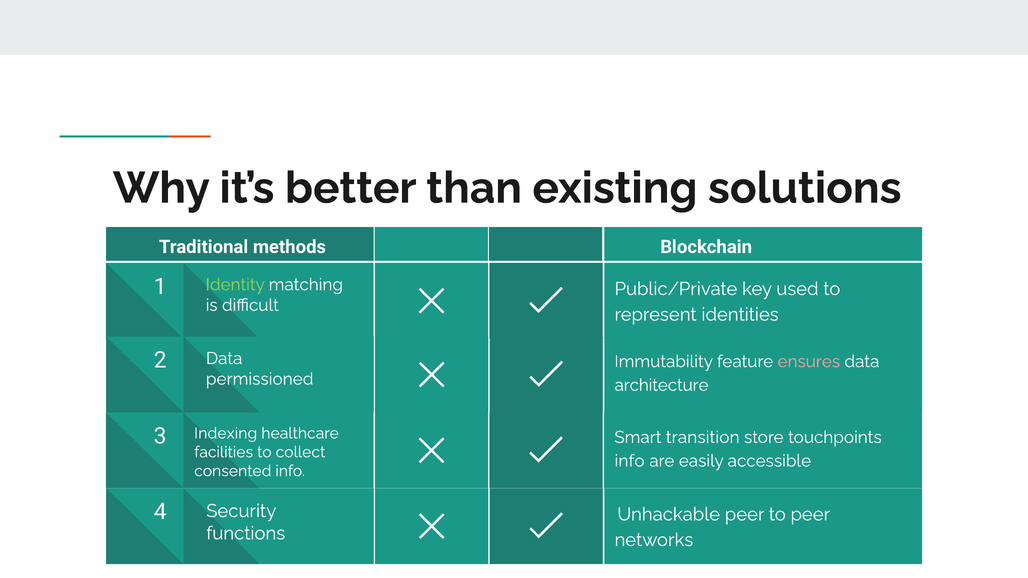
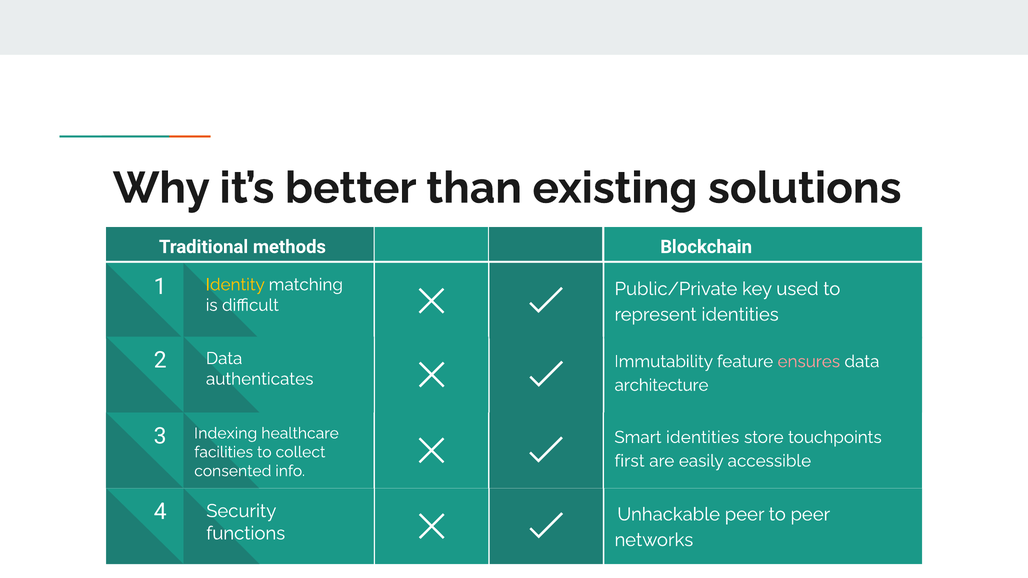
Identity colour: light green -> yellow
permissioned: permissioned -> authenticates
Smart transition: transition -> identities
info at (630, 461): info -> first
